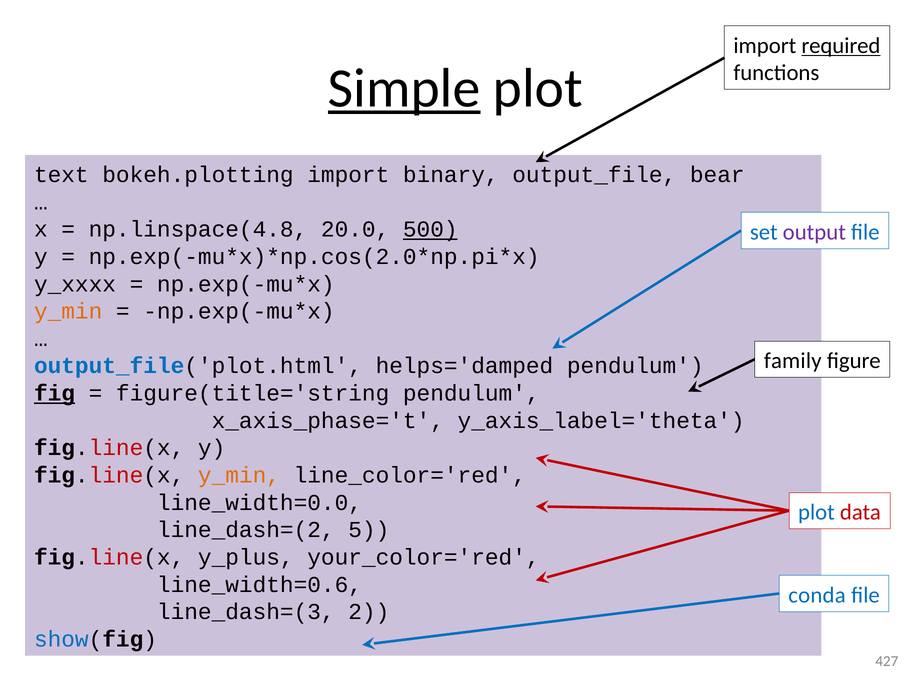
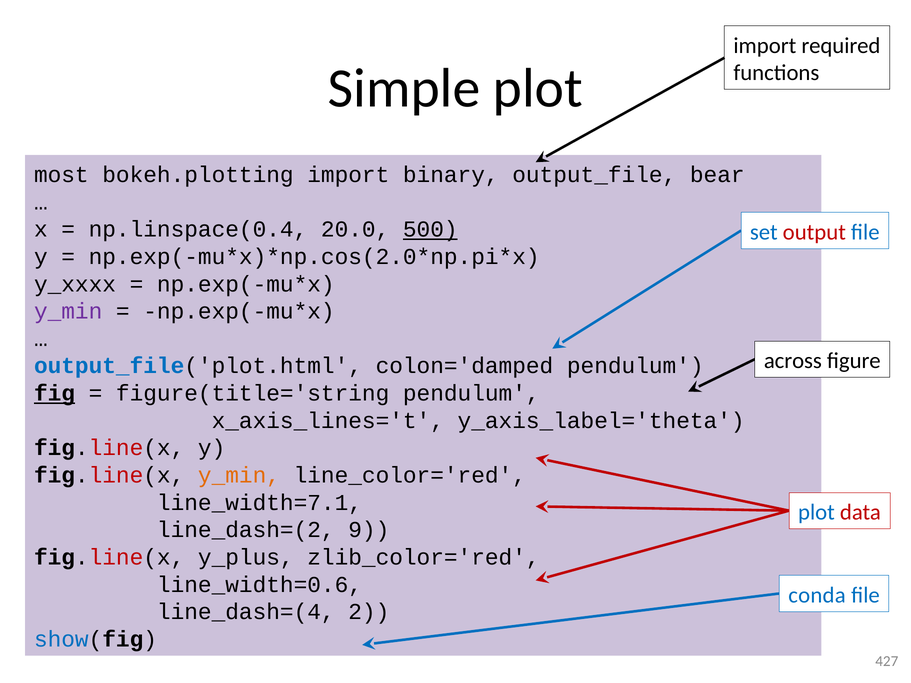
required underline: present -> none
Simple underline: present -> none
text: text -> most
np.linspace(4.8: np.linspace(4.8 -> np.linspace(0.4
output colour: purple -> red
y_min at (68, 311) colour: orange -> purple
family: family -> across
helps='damped: helps='damped -> colon='damped
x_axis_phase='t: x_axis_phase='t -> x_axis_lines='t
line_width=0.0: line_width=0.0 -> line_width=7.1
5: 5 -> 9
your_color='red: your_color='red -> zlib_color='red
line_dash=(3: line_dash=(3 -> line_dash=(4
